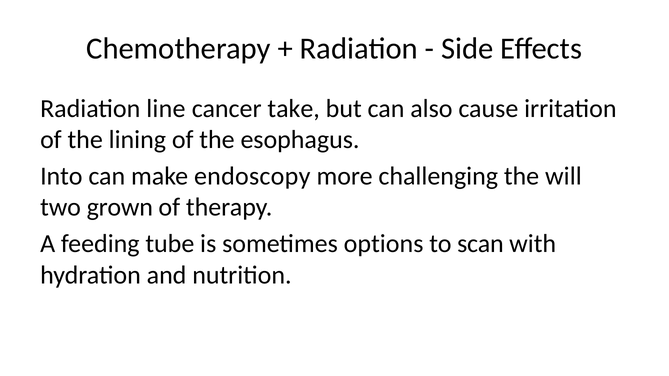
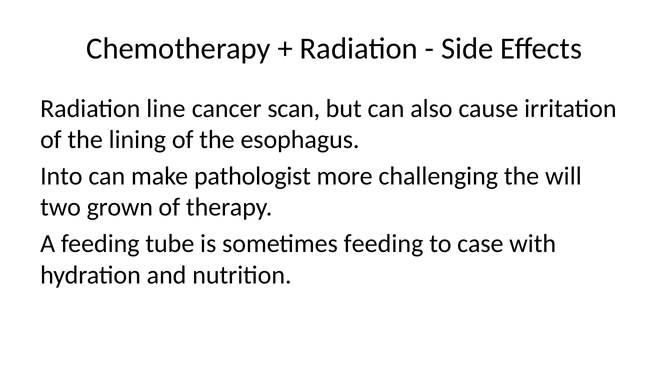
take: take -> scan
endoscopy: endoscopy -> pathologist
sometimes options: options -> feeding
scan: scan -> case
